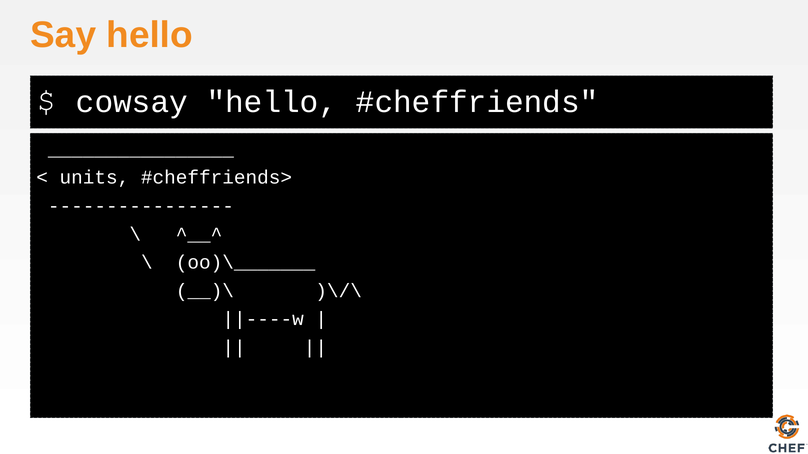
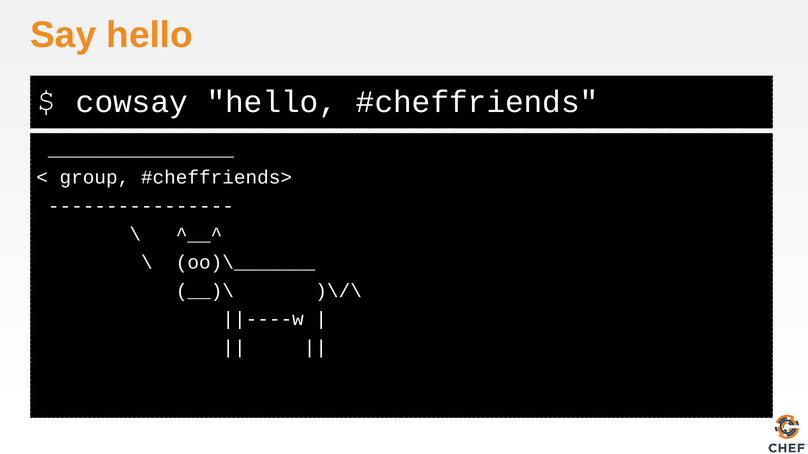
units: units -> group
